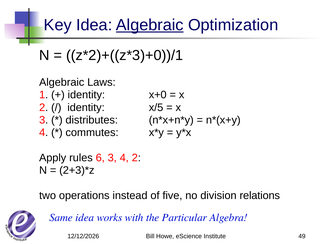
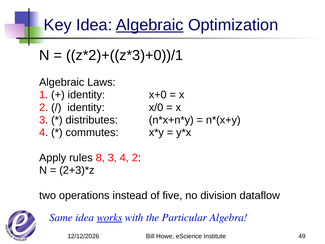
x/5: x/5 -> x/0
6: 6 -> 8
relations: relations -> dataflow
works underline: none -> present
